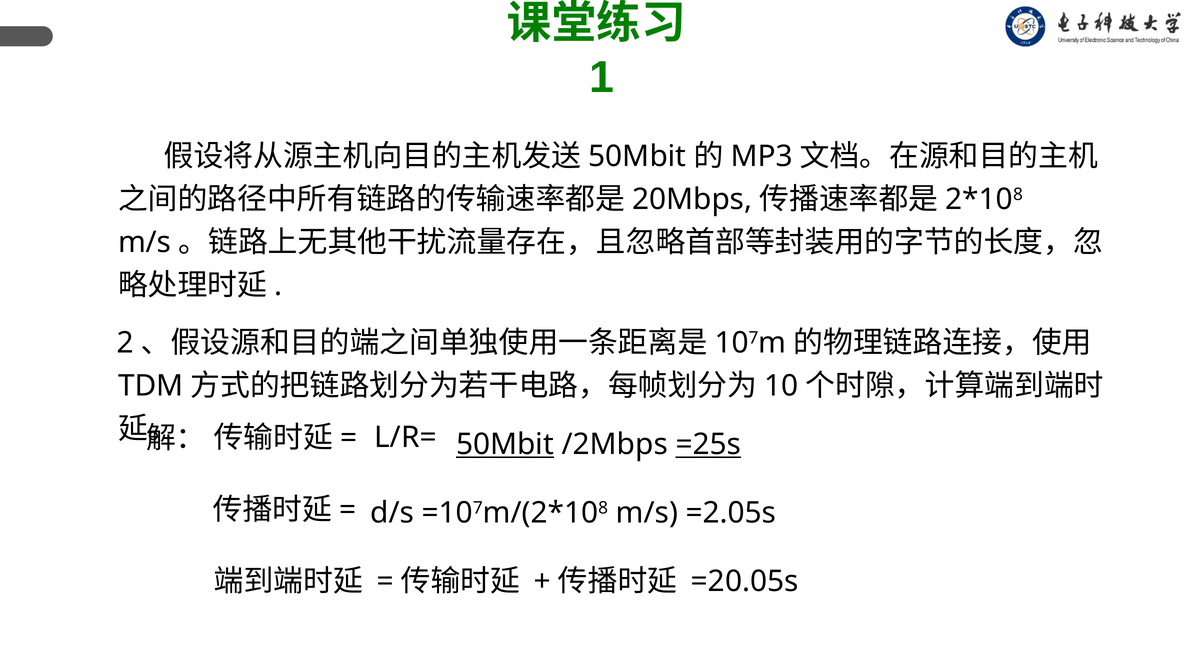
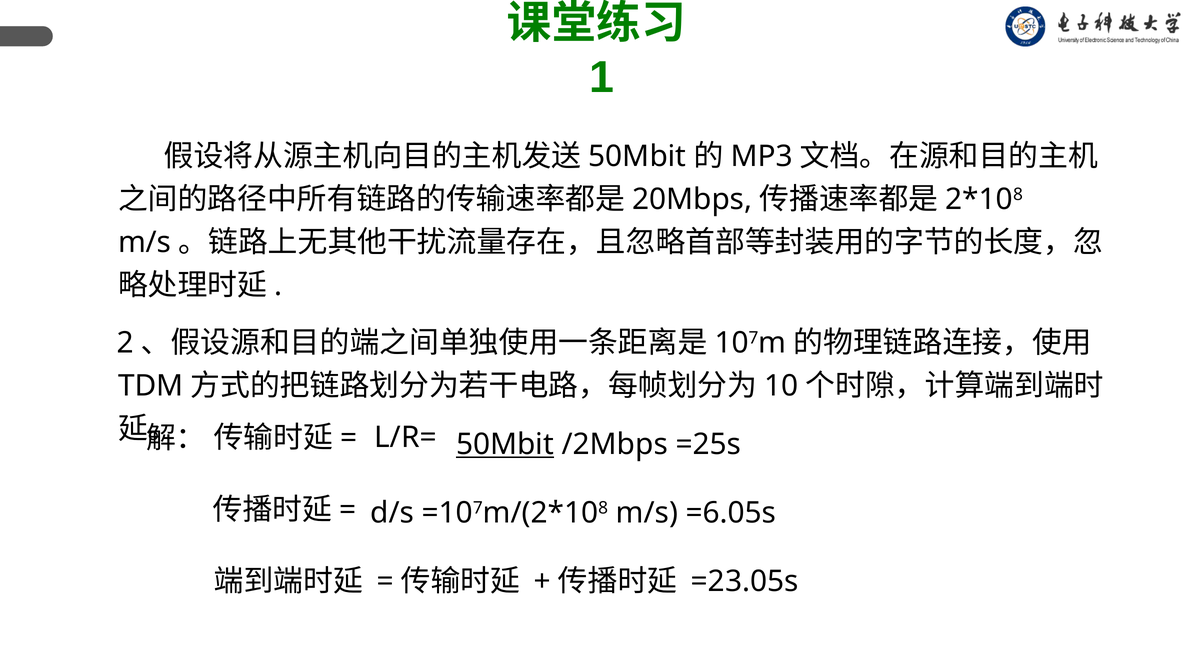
=25s underline: present -> none
=2.05s: =2.05s -> =6.05s
=20.05s: =20.05s -> =23.05s
